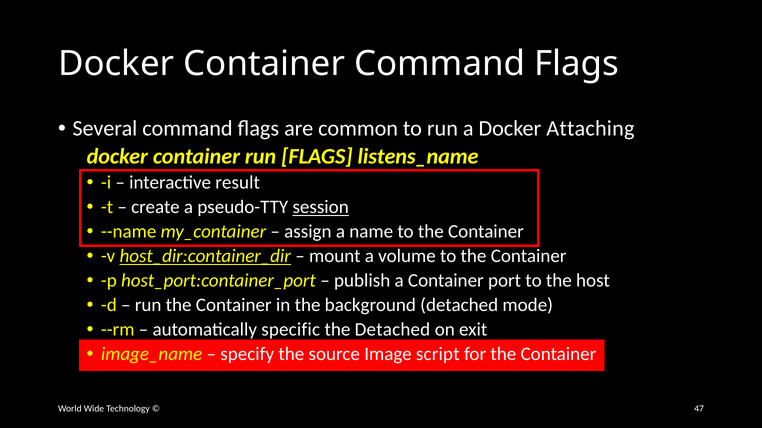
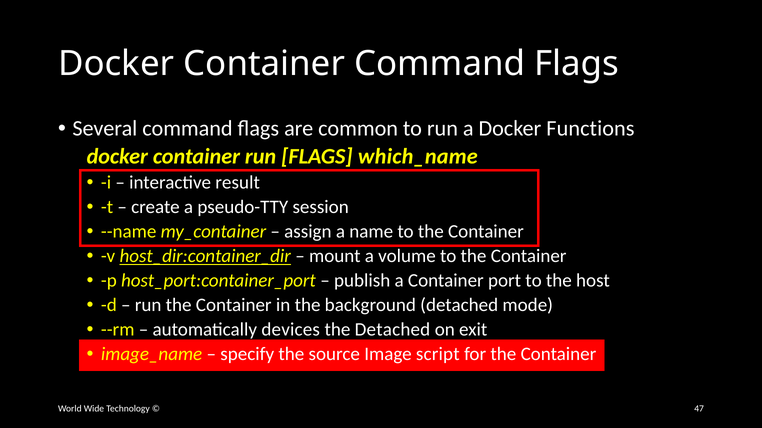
Attaching: Attaching -> Functions
listens_name: listens_name -> which_name
session underline: present -> none
specific: specific -> devices
